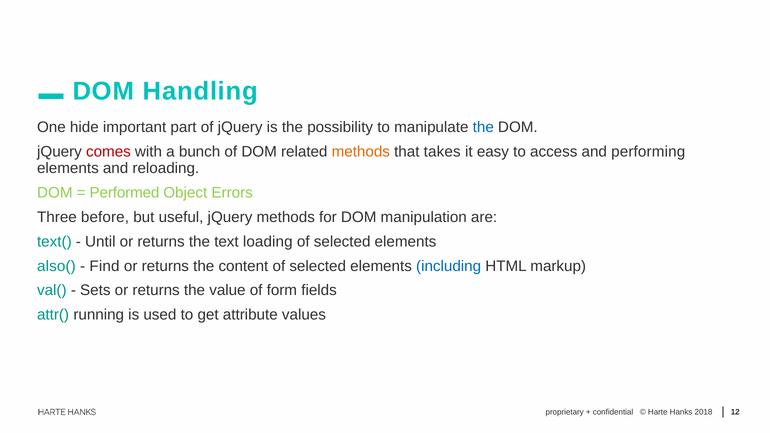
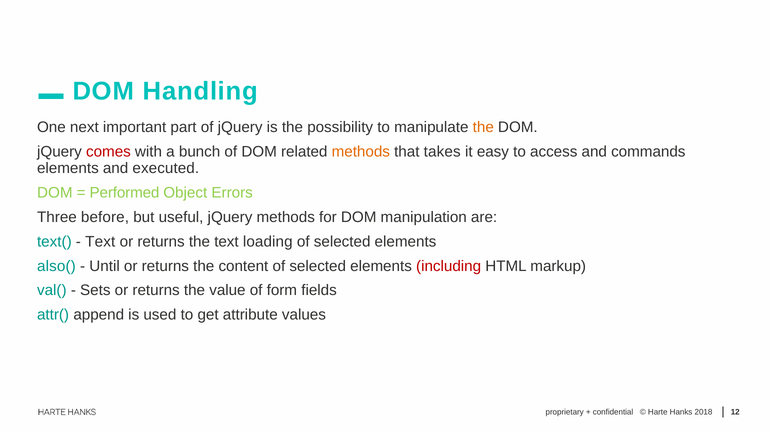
hide: hide -> next
the at (483, 127) colour: blue -> orange
performing: performing -> commands
reloading: reloading -> executed
Until at (100, 242): Until -> Text
Find: Find -> Until
including colour: blue -> red
running: running -> append
